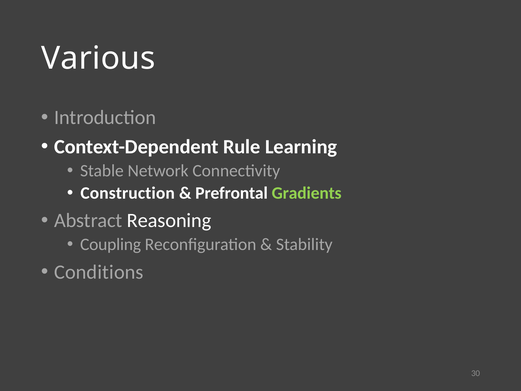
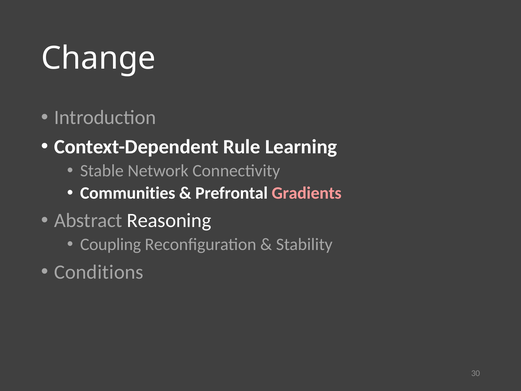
Various: Various -> Change
Construction: Construction -> Communities
Gradients colour: light green -> pink
